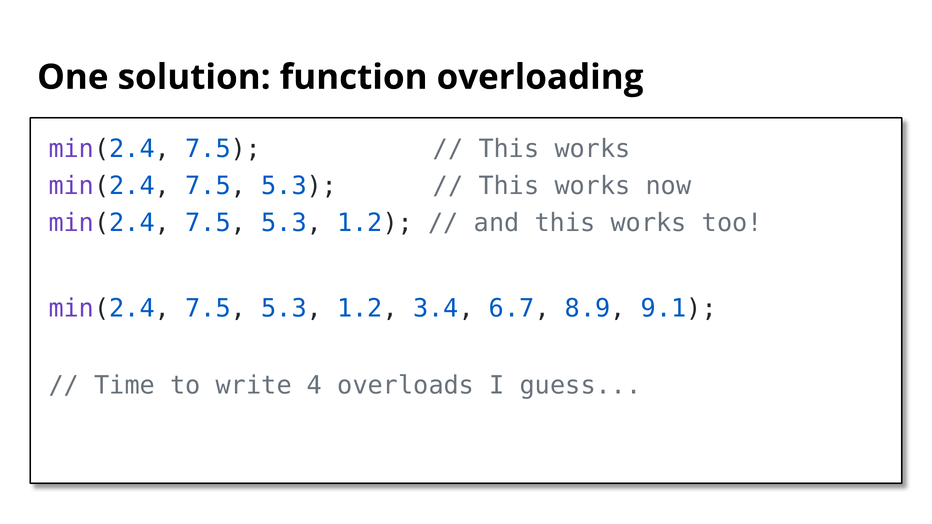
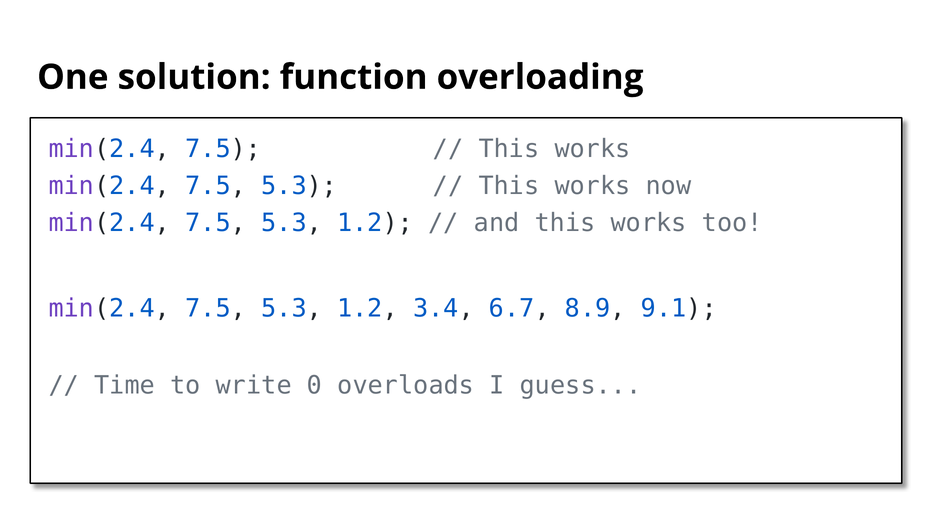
4: 4 -> 0
